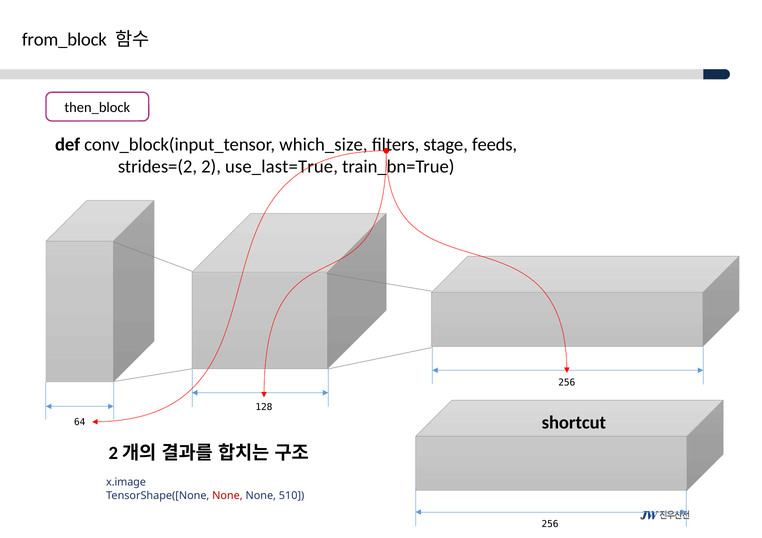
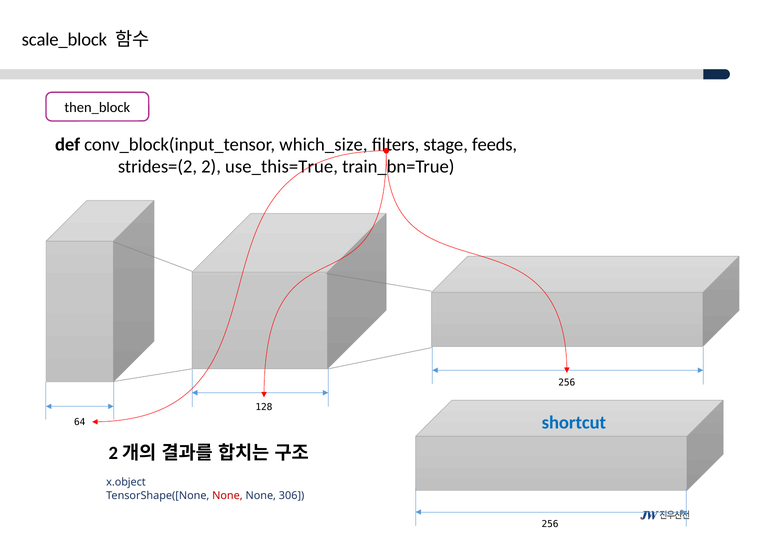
from_block: from_block -> scale_block
use_last=True: use_last=True -> use_this=True
shortcut colour: black -> blue
x.image: x.image -> x.object
510: 510 -> 306
